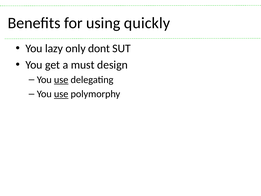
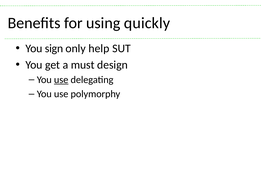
lazy: lazy -> sign
dont: dont -> help
use at (61, 94) underline: present -> none
